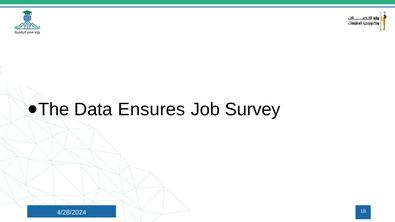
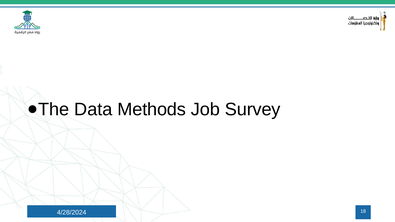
Ensures: Ensures -> Methods
